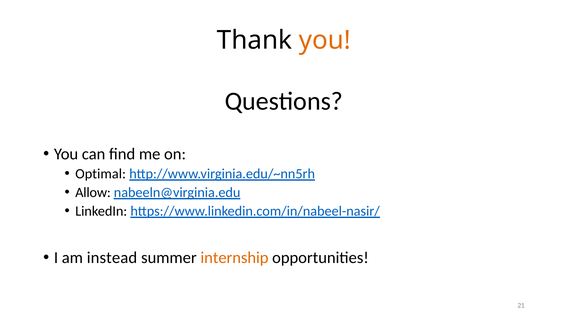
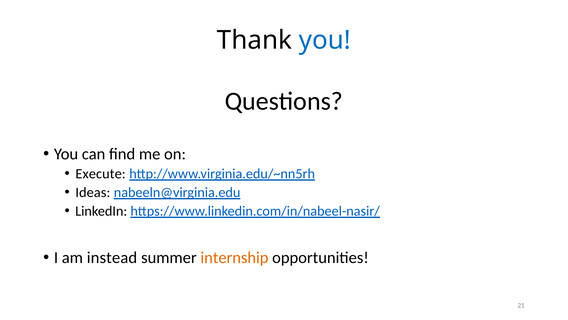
you at (325, 40) colour: orange -> blue
Optimal: Optimal -> Execute
Allow: Allow -> Ideas
